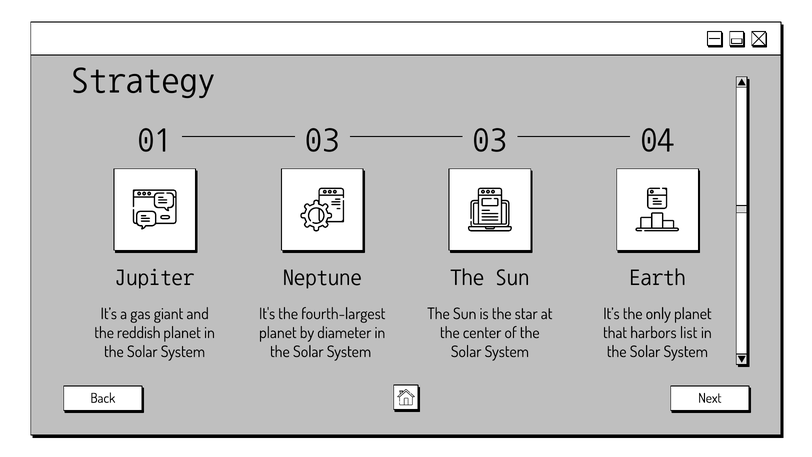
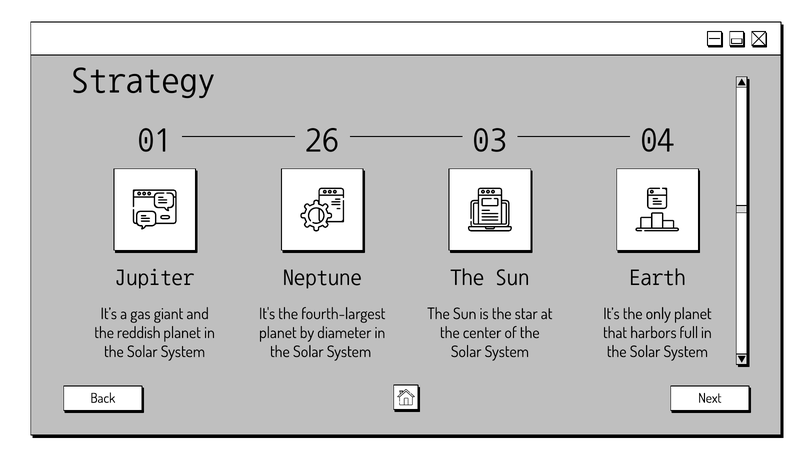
01 03: 03 -> 26
list: list -> full
